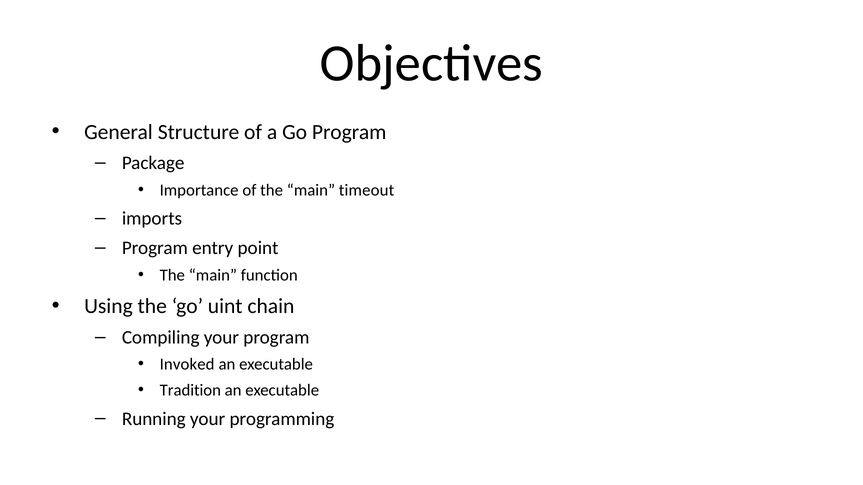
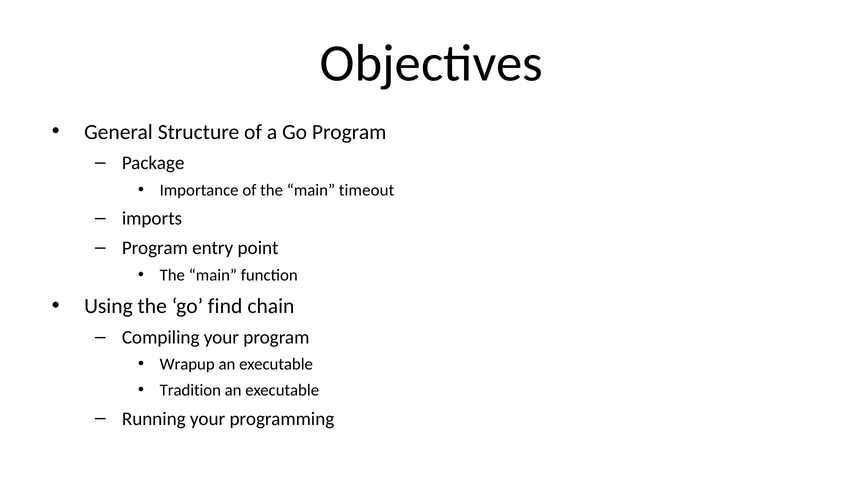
uint: uint -> find
Invoked: Invoked -> Wrapup
